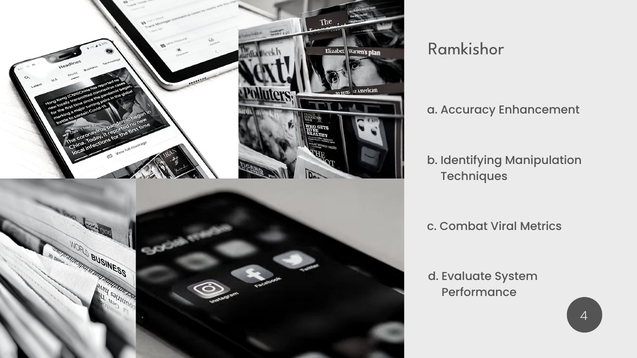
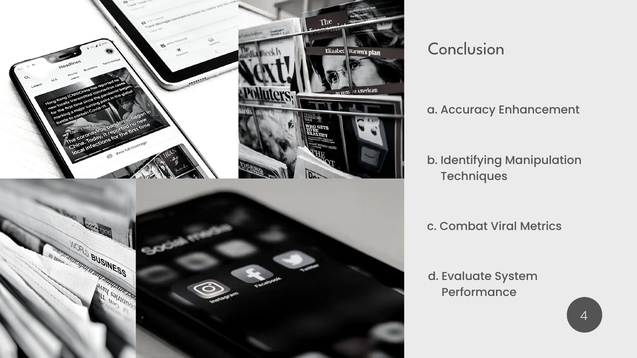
Ramkishor: Ramkishor -> Conclusion
